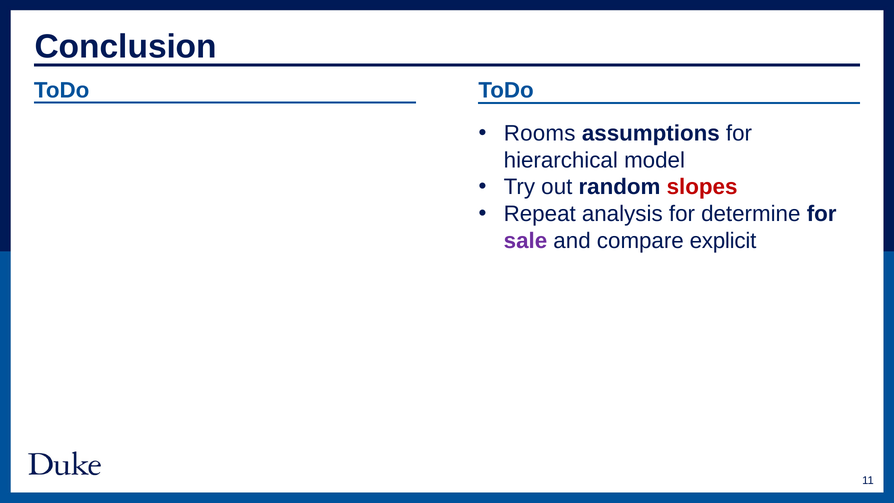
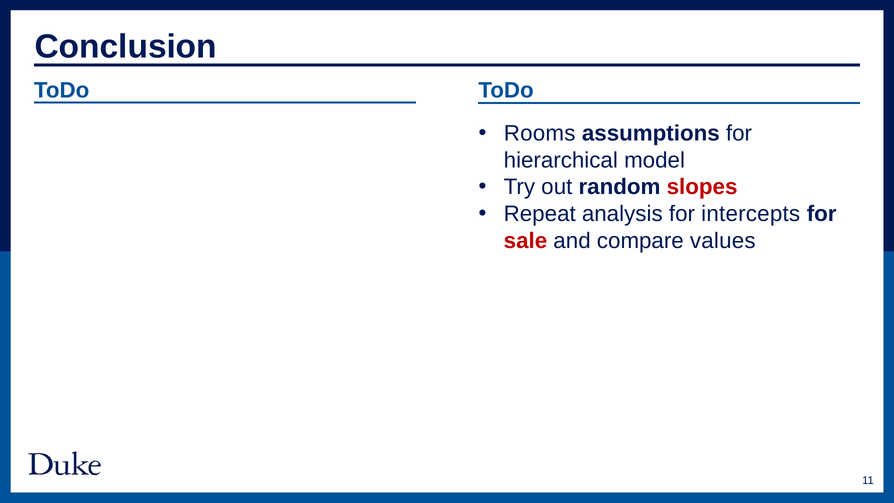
determine: determine -> intercepts
sale colour: purple -> red
explicit: explicit -> values
